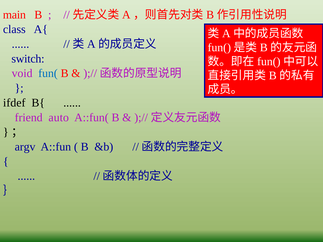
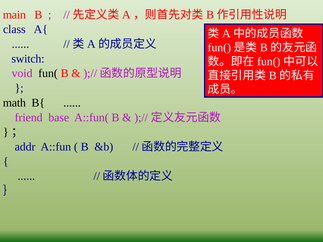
fun( colour: blue -> black
ifdef: ifdef -> math
auto: auto -> base
argv: argv -> addr
